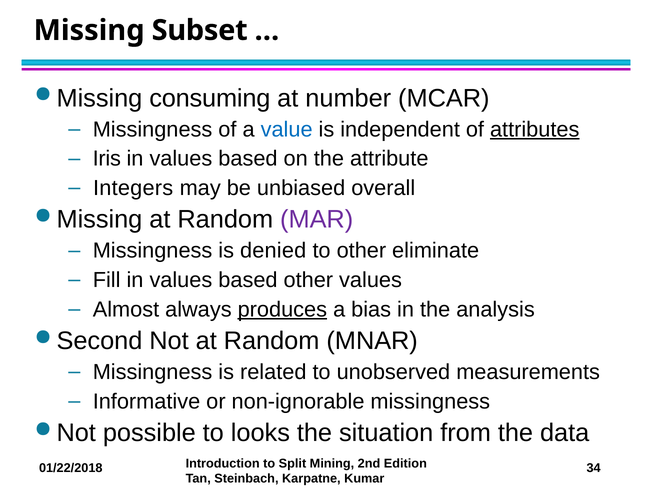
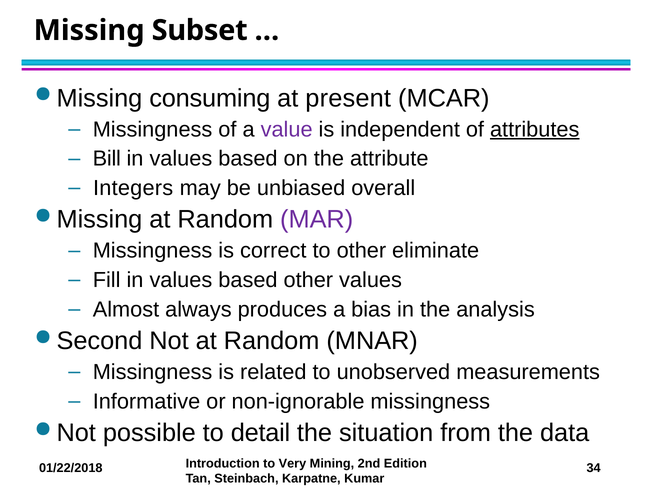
number: number -> present
value colour: blue -> purple
Iris: Iris -> Bill
denied: denied -> correct
produces underline: present -> none
looks: looks -> detail
Split: Split -> Very
